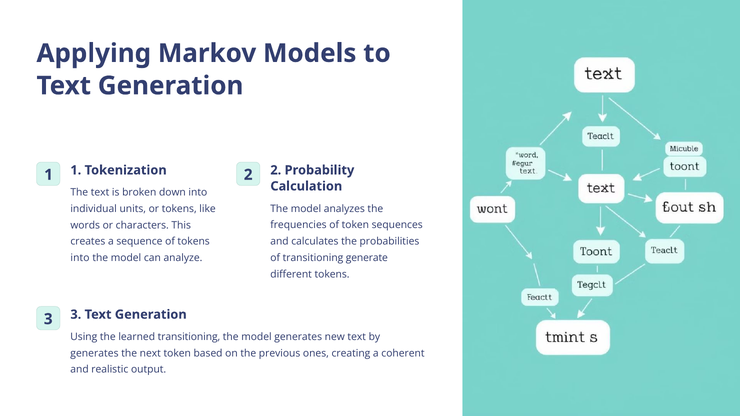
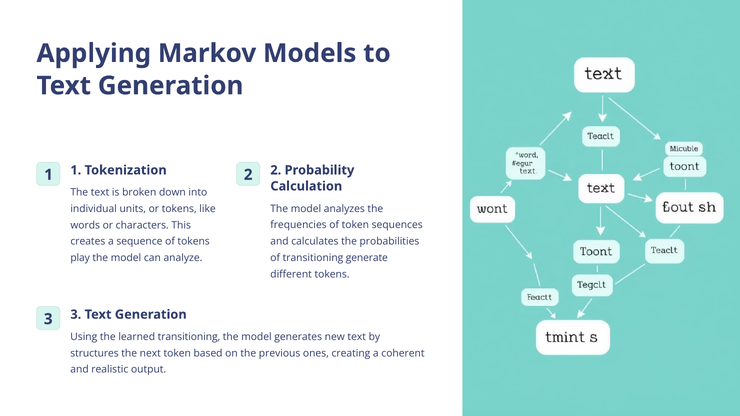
into at (80, 258): into -> play
generates at (94, 353): generates -> structures
